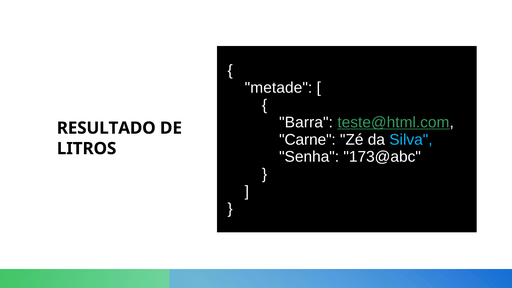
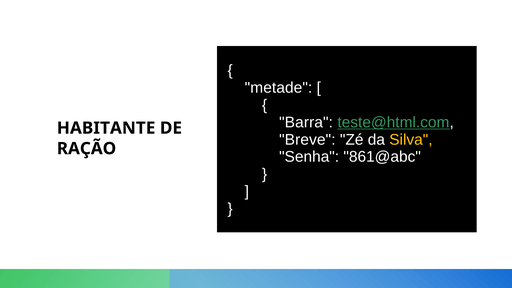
RESULTADO: RESULTADO -> HABITANTE
Carne: Carne -> Breve
Silva colour: light blue -> yellow
LITROS: LITROS -> RAÇÃO
173@abc: 173@abc -> 861@abc
